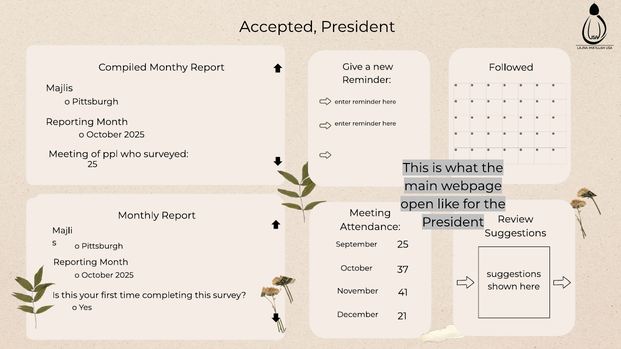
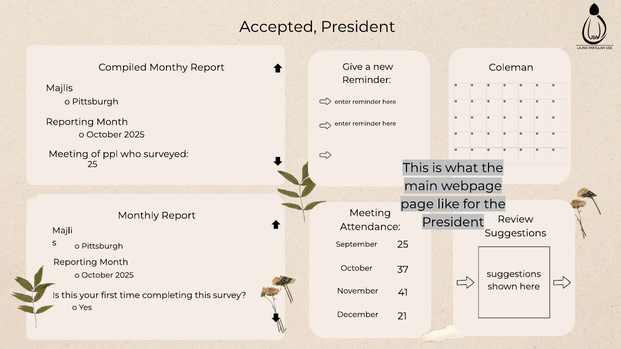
Followed: Followed -> Coleman
open: open -> page
